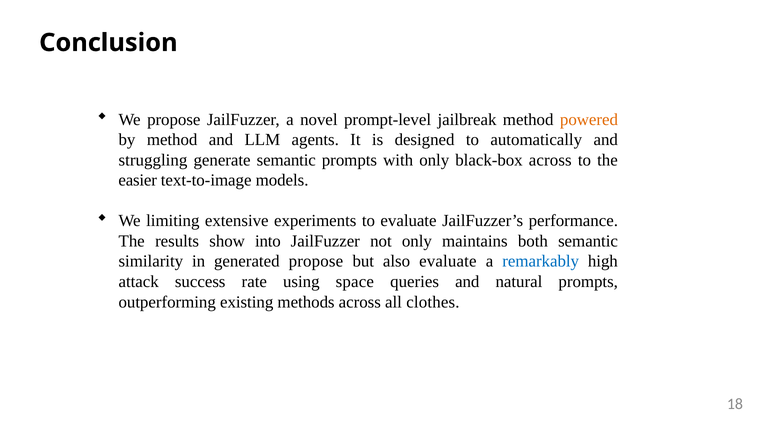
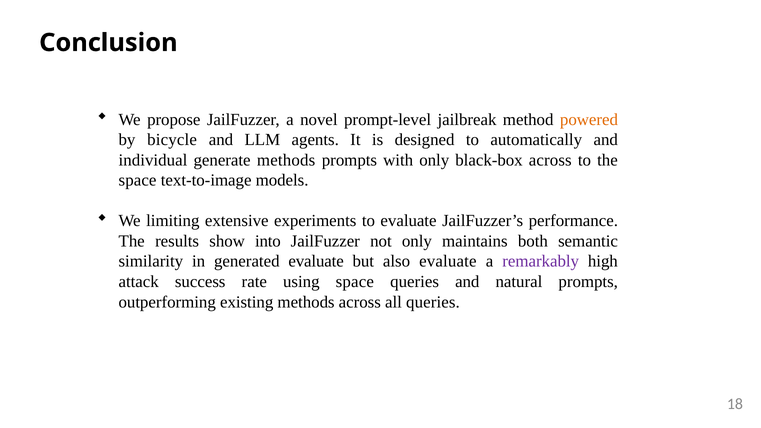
by method: method -> bicycle
struggling: struggling -> individual
generate semantic: semantic -> methods
easier at (138, 180): easier -> space
generated propose: propose -> evaluate
remarkably colour: blue -> purple
all clothes: clothes -> queries
